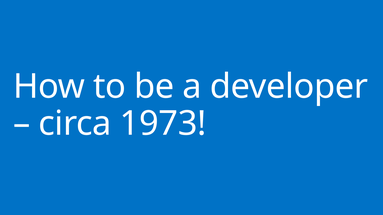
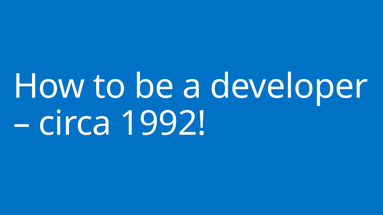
1973: 1973 -> 1992
